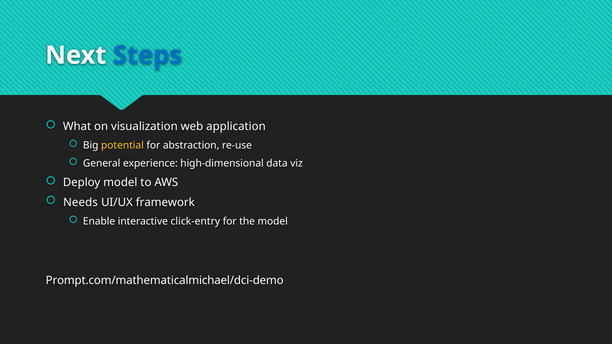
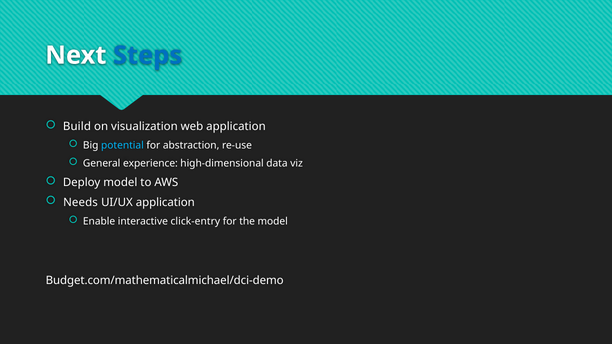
What: What -> Build
potential colour: yellow -> light blue
UI/UX framework: framework -> application
Prompt.com/mathematicalmichael/dci-demo: Prompt.com/mathematicalmichael/dci-demo -> Budget.com/mathematicalmichael/dci-demo
